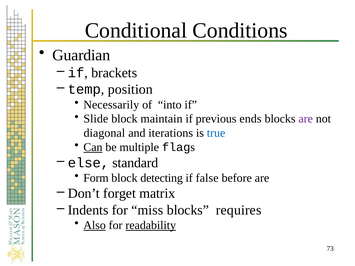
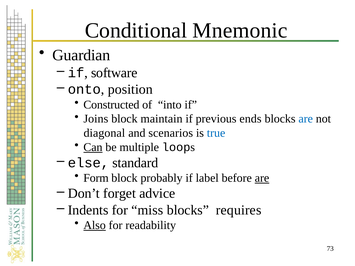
Conditions: Conditions -> Mnemonic
brackets: brackets -> software
temp: temp -> onto
Necessarily: Necessarily -> Constructed
Slide: Slide -> Joins
are at (306, 119) colour: purple -> blue
iterations: iterations -> scenarios
flag: flag -> loop
detecting: detecting -> probably
false: false -> label
are at (262, 178) underline: none -> present
matrix: matrix -> advice
readability underline: present -> none
